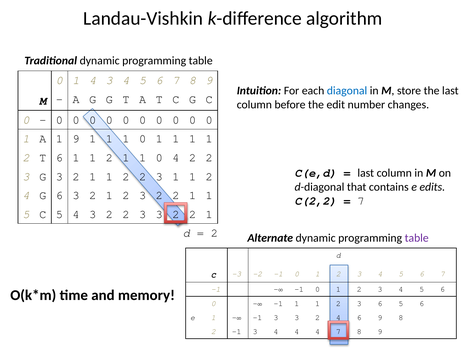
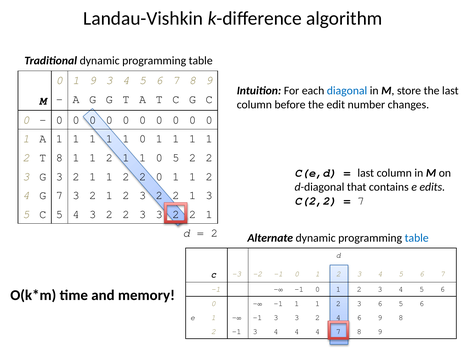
1 4: 4 -> 9
A 1 9: 9 -> 1
T 6: 6 -> 8
0 4: 4 -> 5
1 2 2 3: 3 -> 0
G 6: 6 -> 7
2 2 1 1: 1 -> 3
table at (417, 238) colour: purple -> blue
